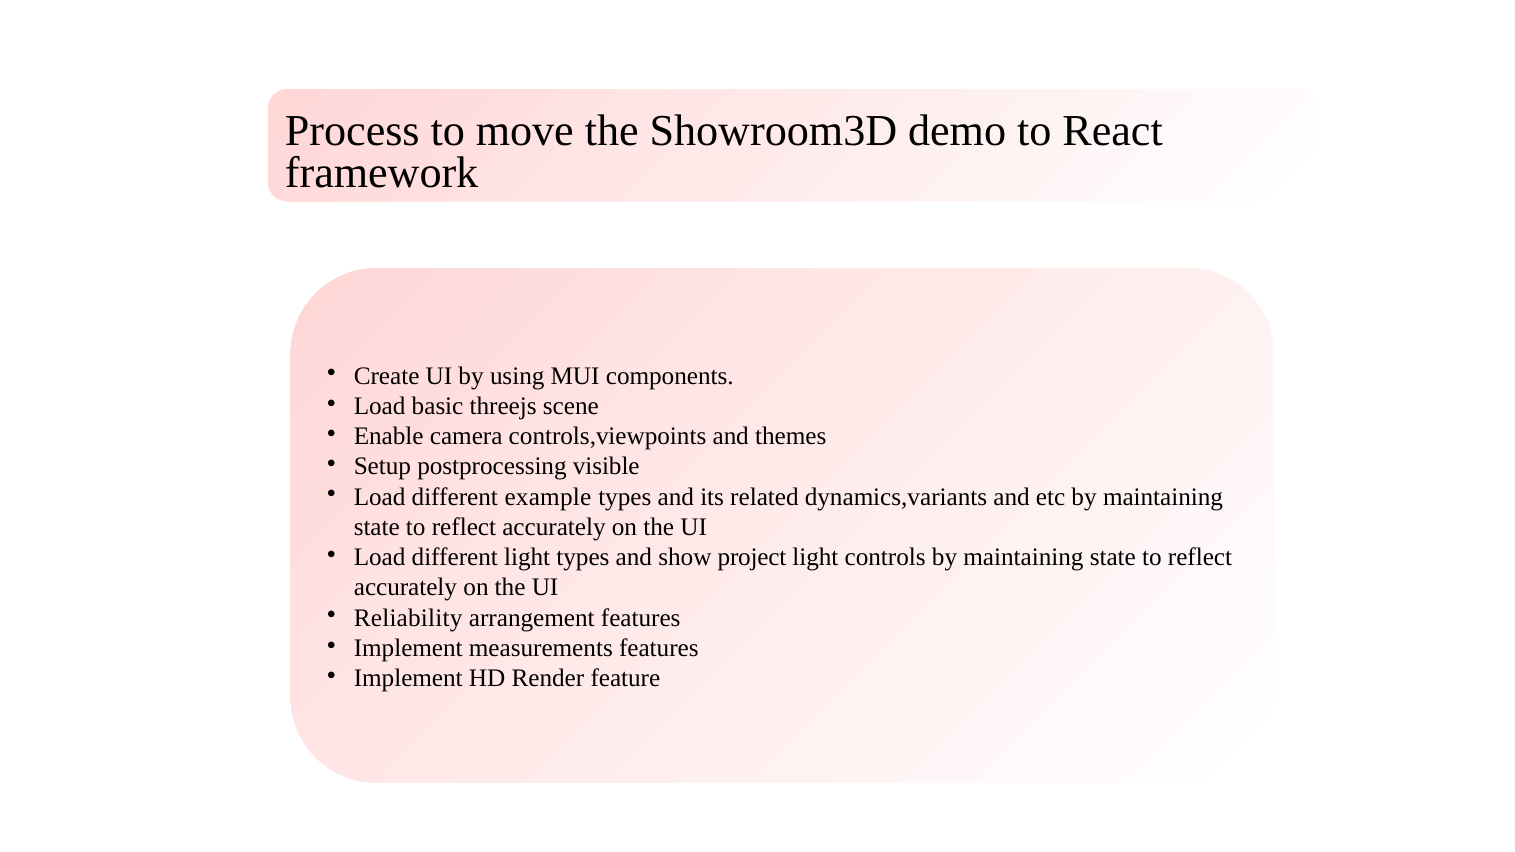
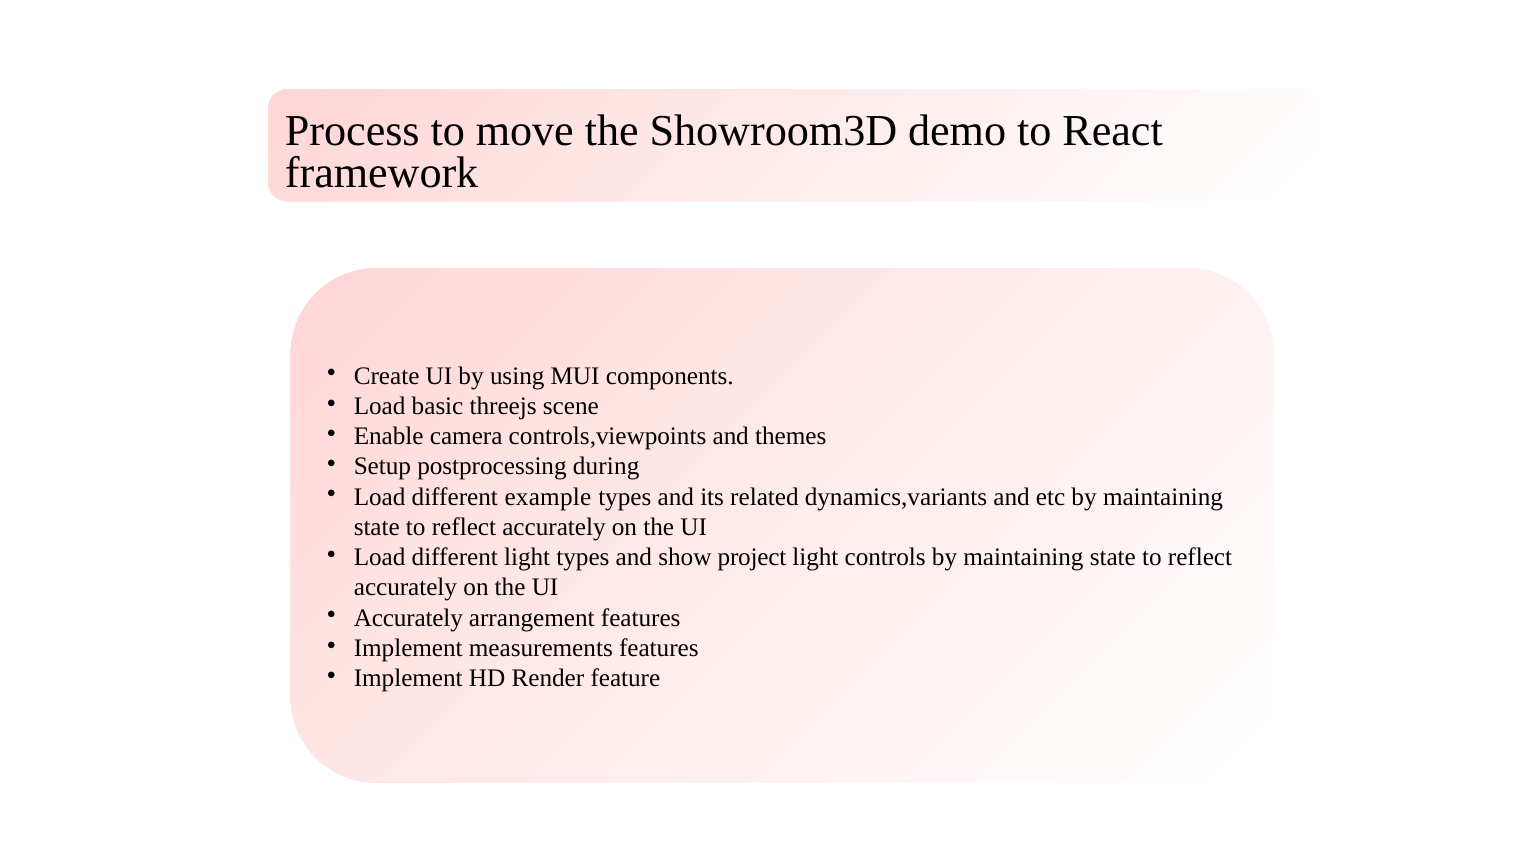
visible: visible -> during
Reliability at (408, 618): Reliability -> Accurately
